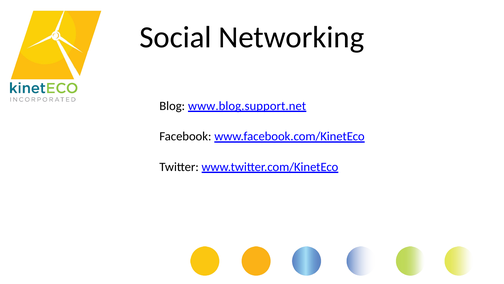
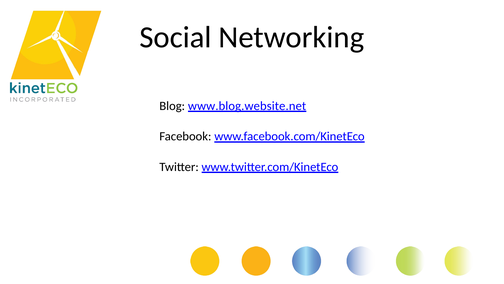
www.blog.support.net: www.blog.support.net -> www.blog.website.net
